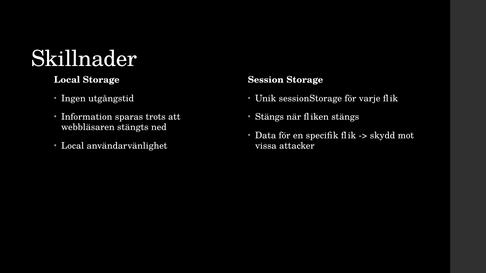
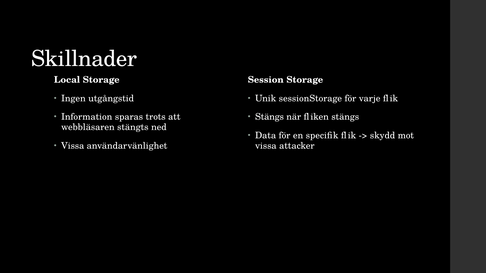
Local at (73, 146): Local -> Vissa
